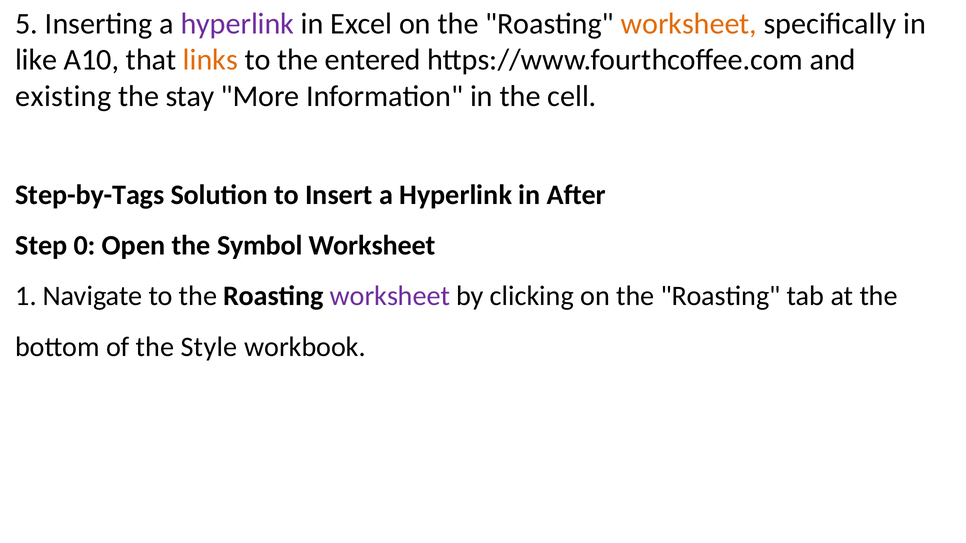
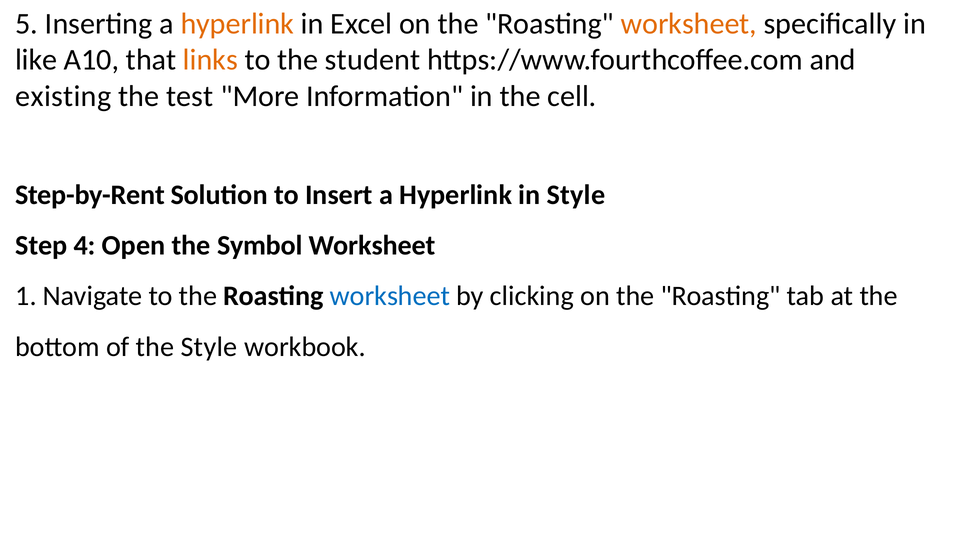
hyperlink at (237, 24) colour: purple -> orange
entered: entered -> student
stay: stay -> test
Step-by-Tags: Step-by-Tags -> Step-by-Rent
in After: After -> Style
0: 0 -> 4
worksheet at (390, 296) colour: purple -> blue
